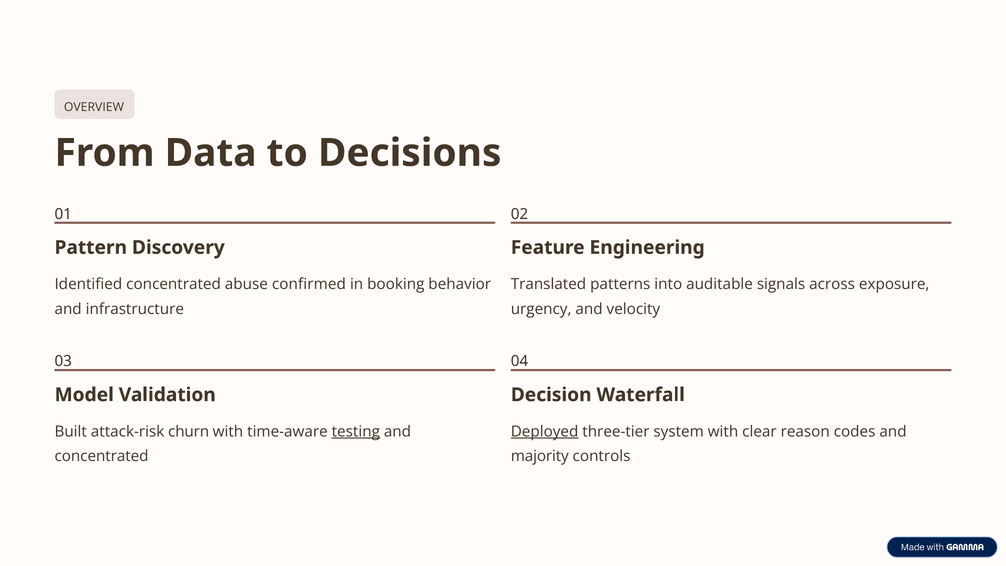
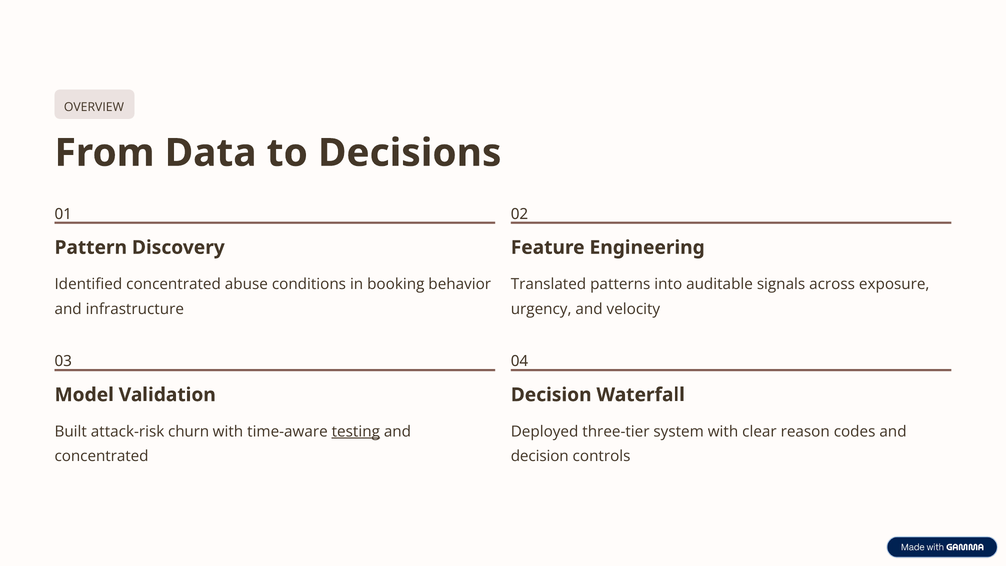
confirmed: confirmed -> conditions
Deployed underline: present -> none
majority at (540, 456): majority -> decision
